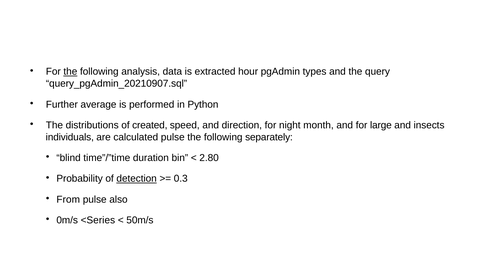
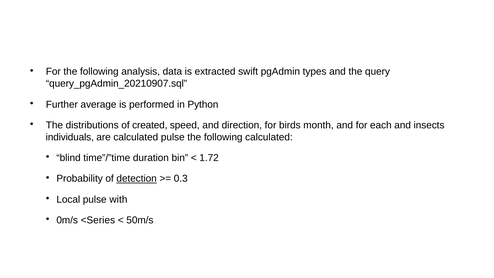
the at (70, 72) underline: present -> none
hour: hour -> swift
night: night -> birds
large: large -> each
following separately: separately -> calculated
2.80: 2.80 -> 1.72
From: From -> Local
also: also -> with
